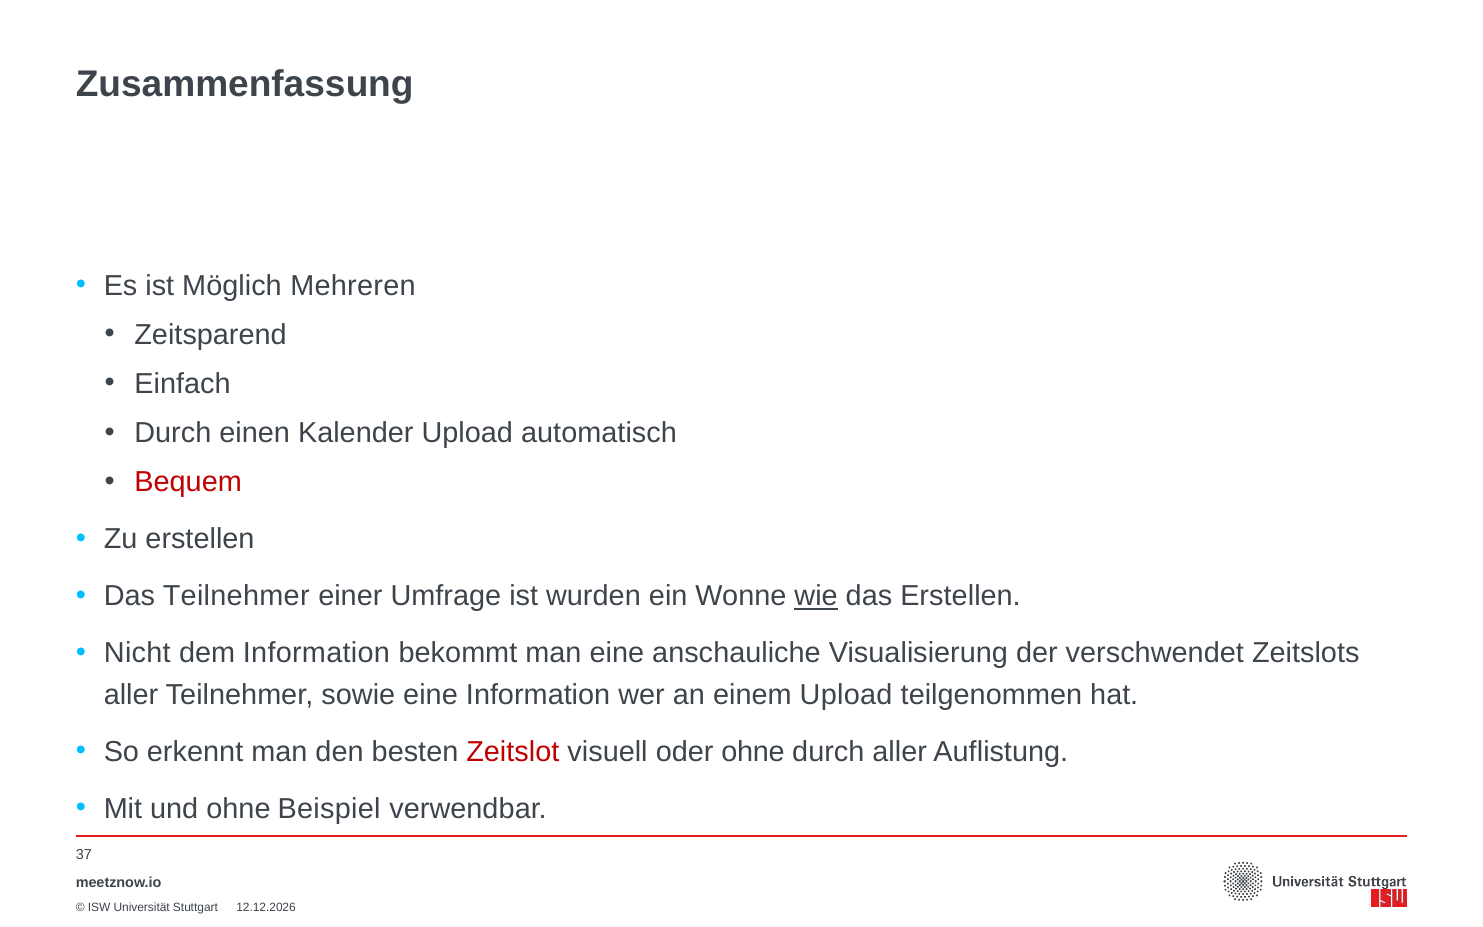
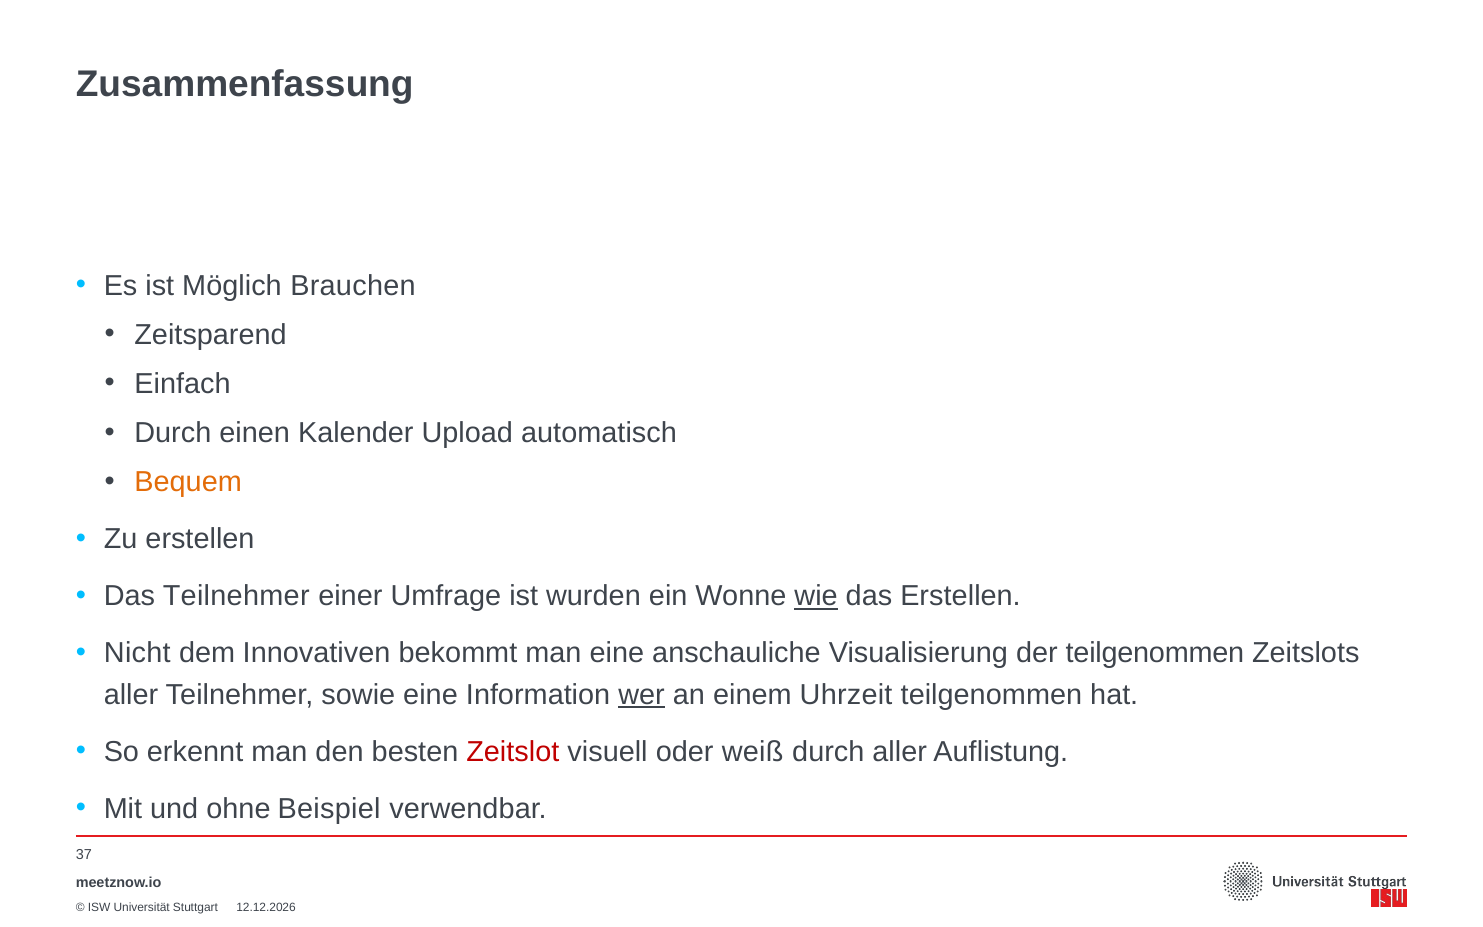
Mehreren: Mehreren -> Brauchen
Bequem colour: red -> orange
dem Information: Information -> Innovativen
der verschwendet: verschwendet -> teilgenommen
wer underline: none -> present
einem Upload: Upload -> Uhrzeit
oder ohne: ohne -> weiß
